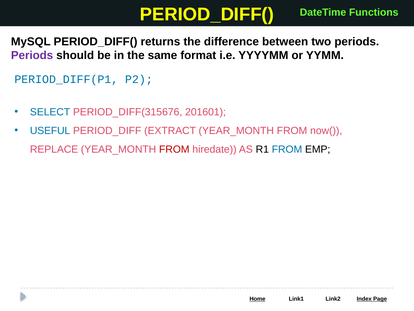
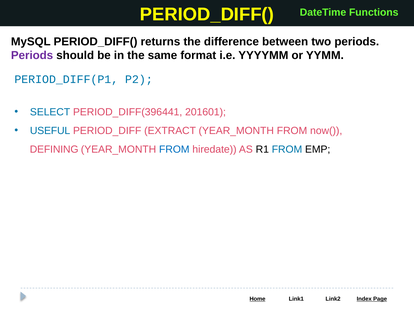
PERIOD_DIFF(315676: PERIOD_DIFF(315676 -> PERIOD_DIFF(396441
REPLACE: REPLACE -> DEFINING
FROM at (174, 149) colour: red -> blue
